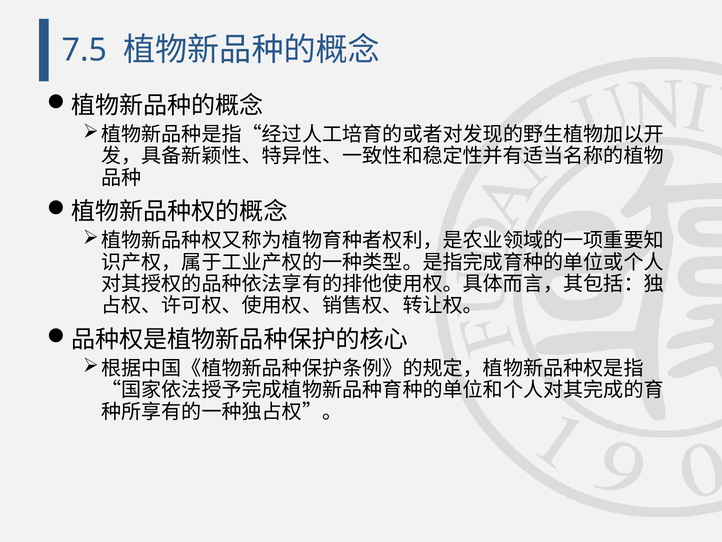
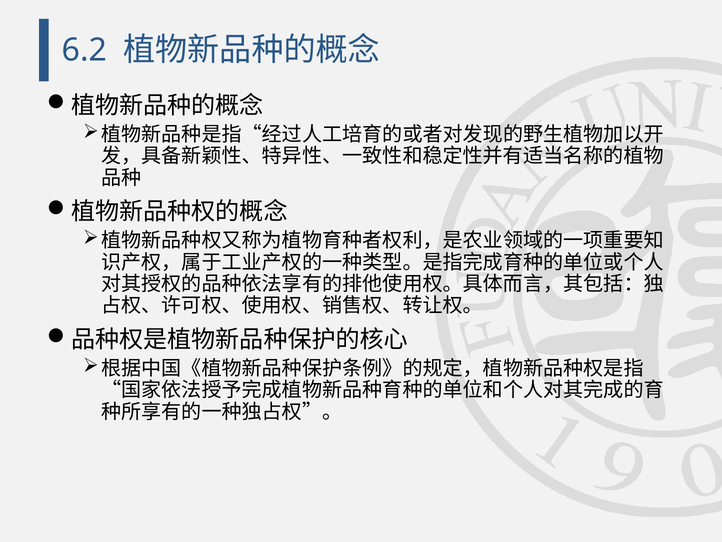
7.5: 7.5 -> 6.2
